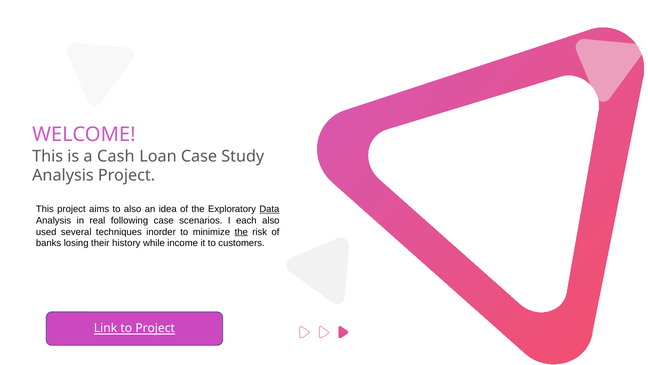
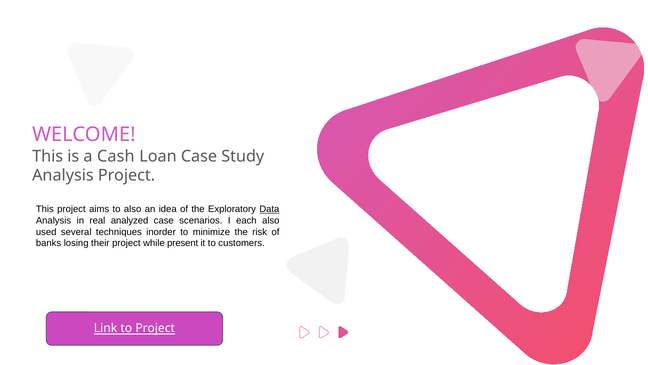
following: following -> analyzed
the at (241, 232) underline: present -> none
their history: history -> project
income: income -> present
